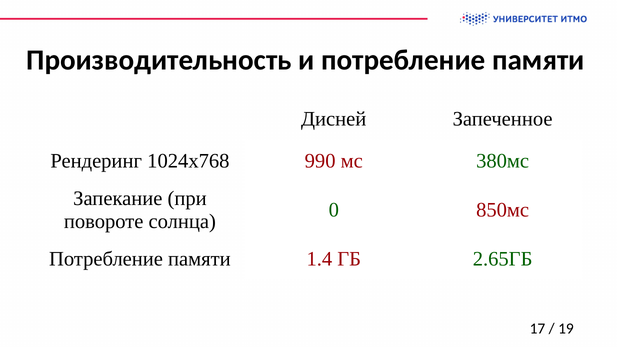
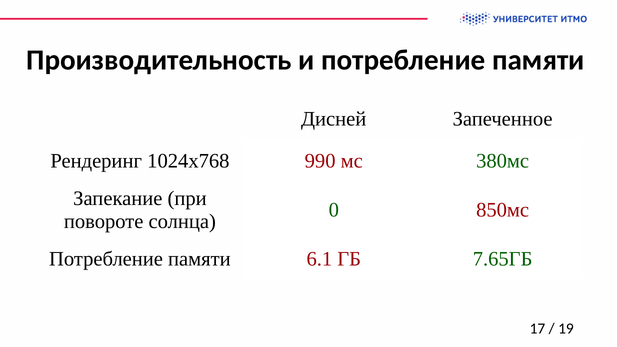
1.4: 1.4 -> 6.1
2.65ГБ: 2.65ГБ -> 7.65ГБ
